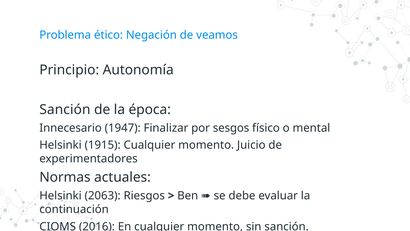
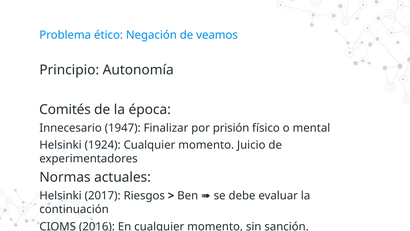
Sanción at (65, 109): Sanción -> Comités
sesgos: sesgos -> prisión
1915: 1915 -> 1924
2063: 2063 -> 2017
